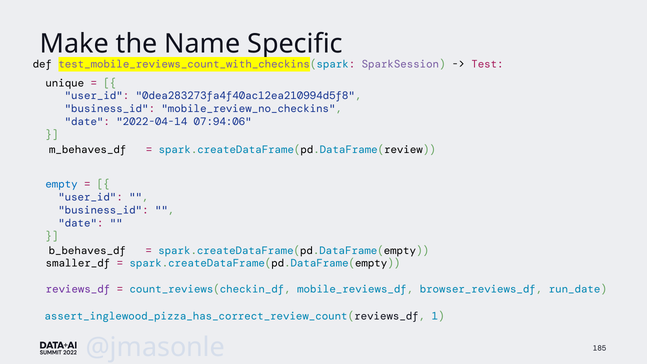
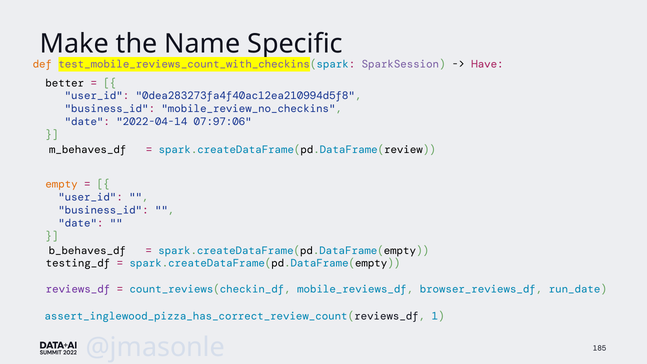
def colour: black -> orange
Test: Test -> Have
unique: unique -> better
07:94:06: 07:94:06 -> 07:97:06
empty colour: blue -> orange
smaller_df: smaller_df -> testing_df
